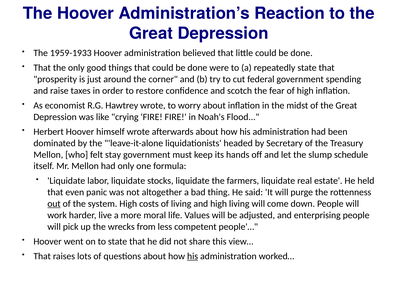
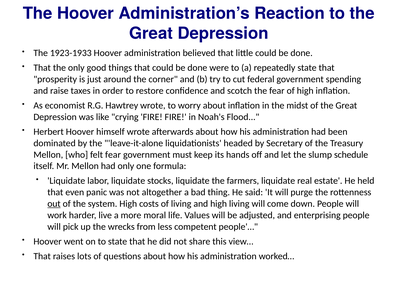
1959-1933: 1959-1933 -> 1923-1933
felt stay: stay -> fear
his at (193, 257) underline: present -> none
